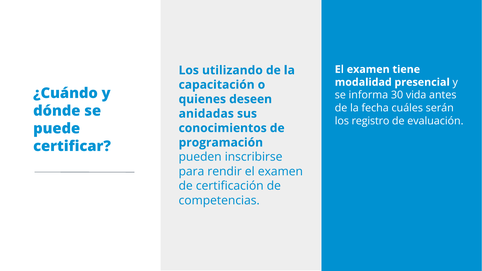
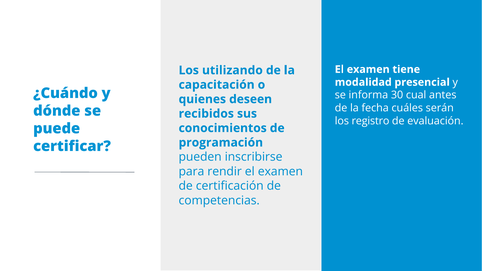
vida: vida -> cual
anidadas: anidadas -> recibidos
